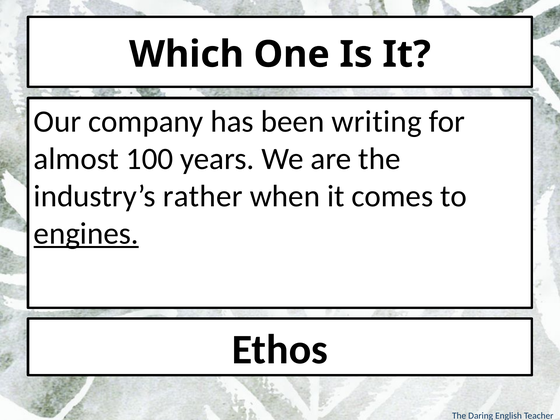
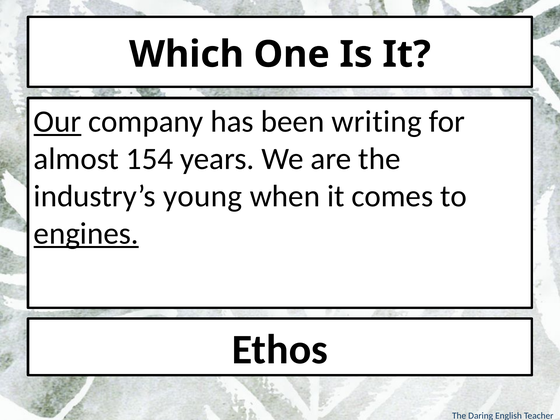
Our underline: none -> present
100: 100 -> 154
rather: rather -> young
